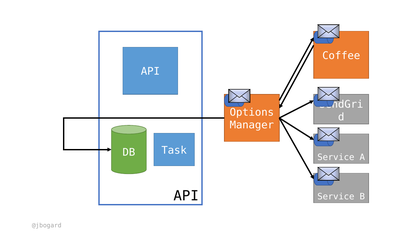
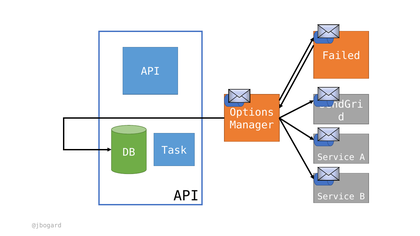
Coffee: Coffee -> Failed
